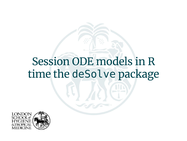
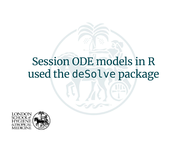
time: time -> used
